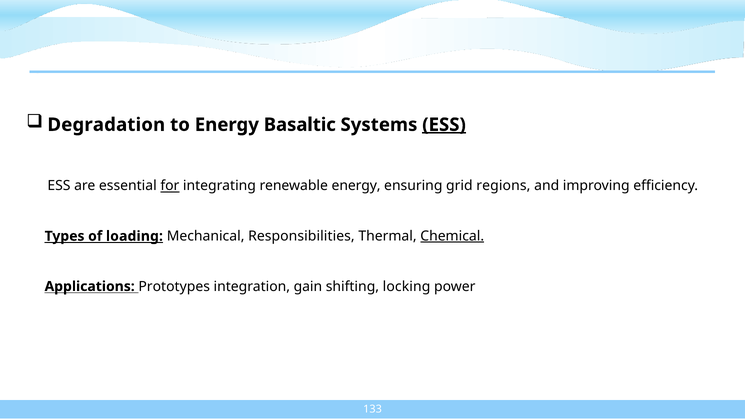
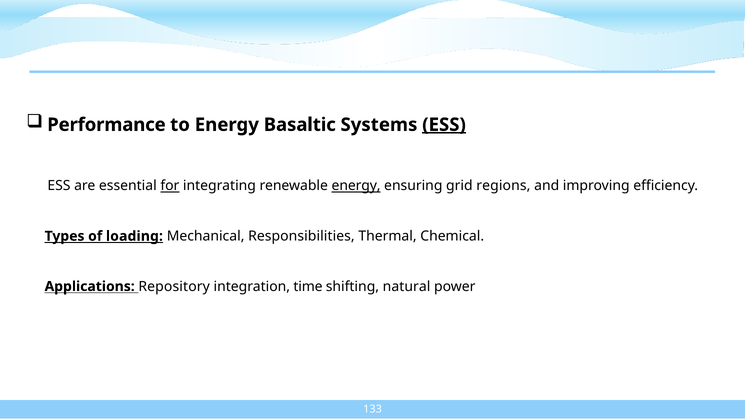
Degradation: Degradation -> Performance
energy at (356, 186) underline: none -> present
Chemical underline: present -> none
Prototypes: Prototypes -> Repository
gain: gain -> time
locking: locking -> natural
